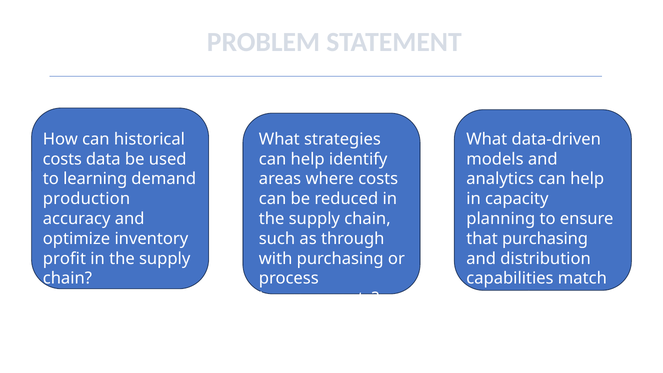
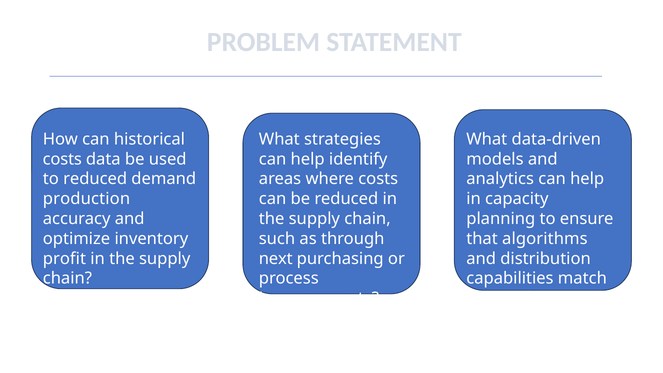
to learning: learning -> reduced
that purchasing: purchasing -> algorithms
with: with -> next
